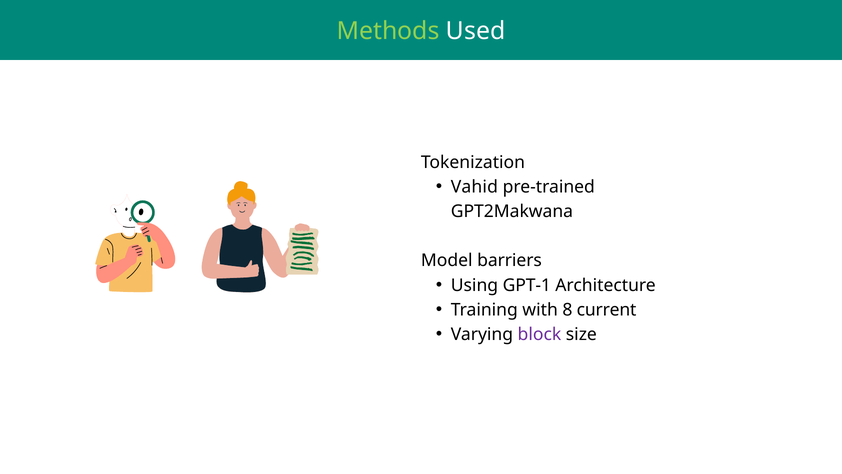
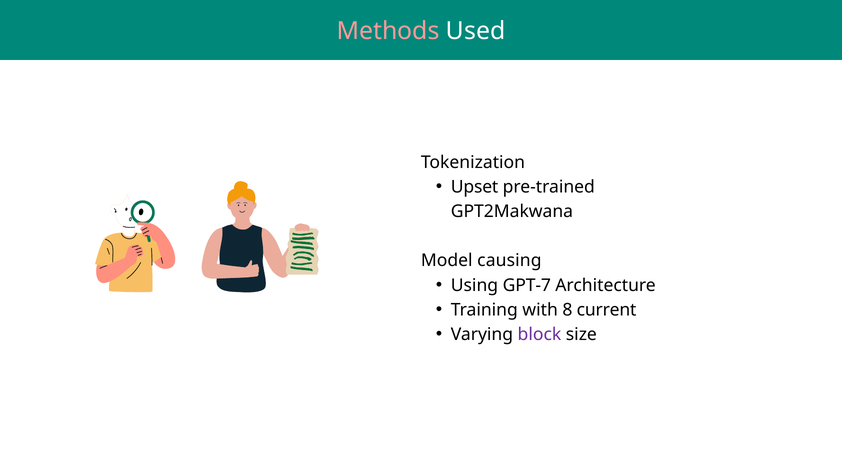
Methods colour: light green -> pink
Vahid: Vahid -> Upset
barriers: barriers -> causing
GPT-1: GPT-1 -> GPT-7
